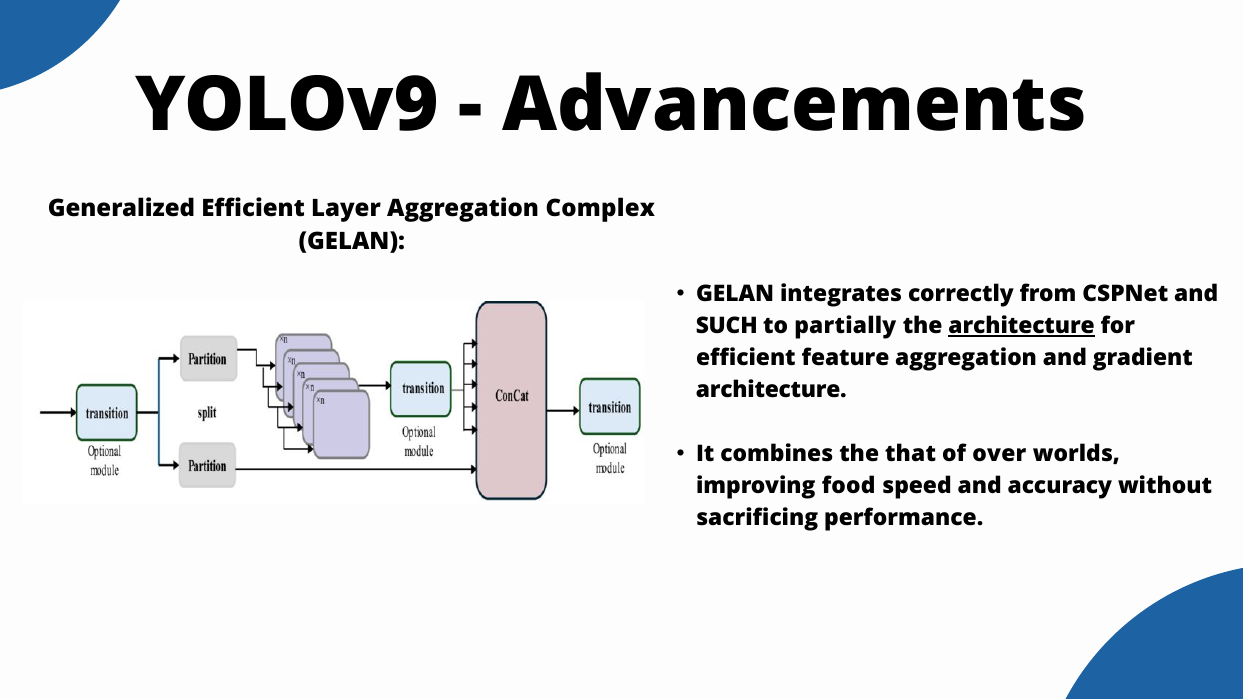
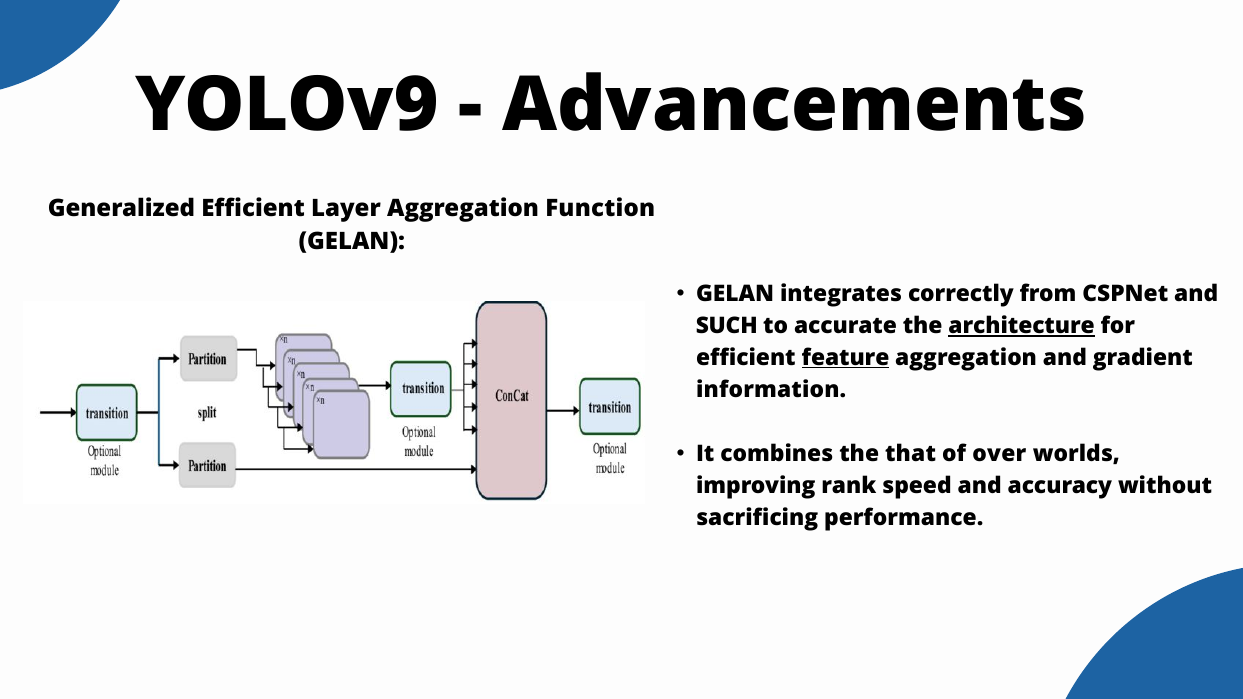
Complex: Complex -> Function
partially: partially -> accurate
feature underline: none -> present
architecture at (771, 390): architecture -> information
food: food -> rank
